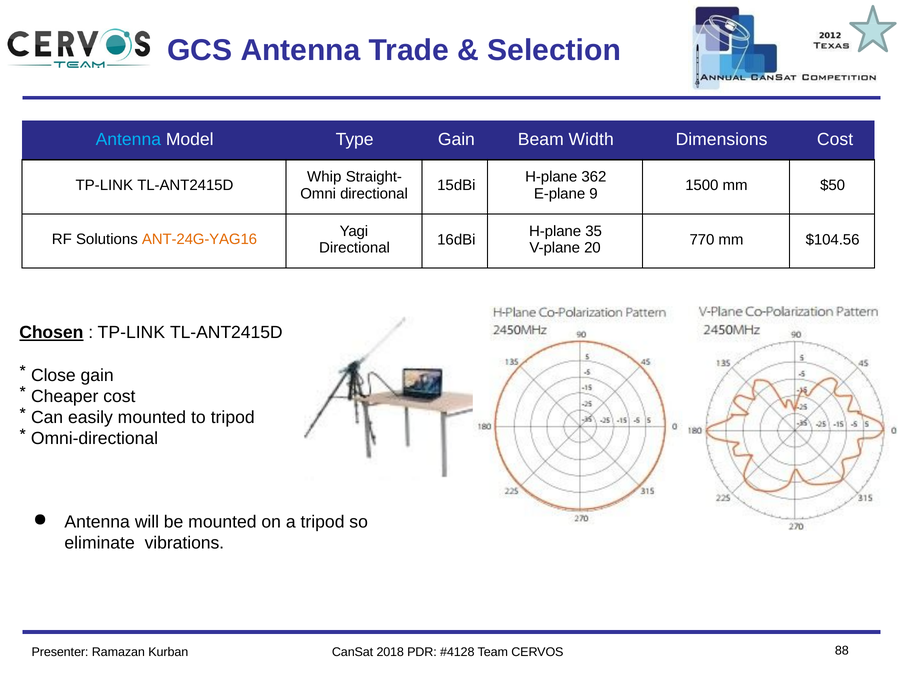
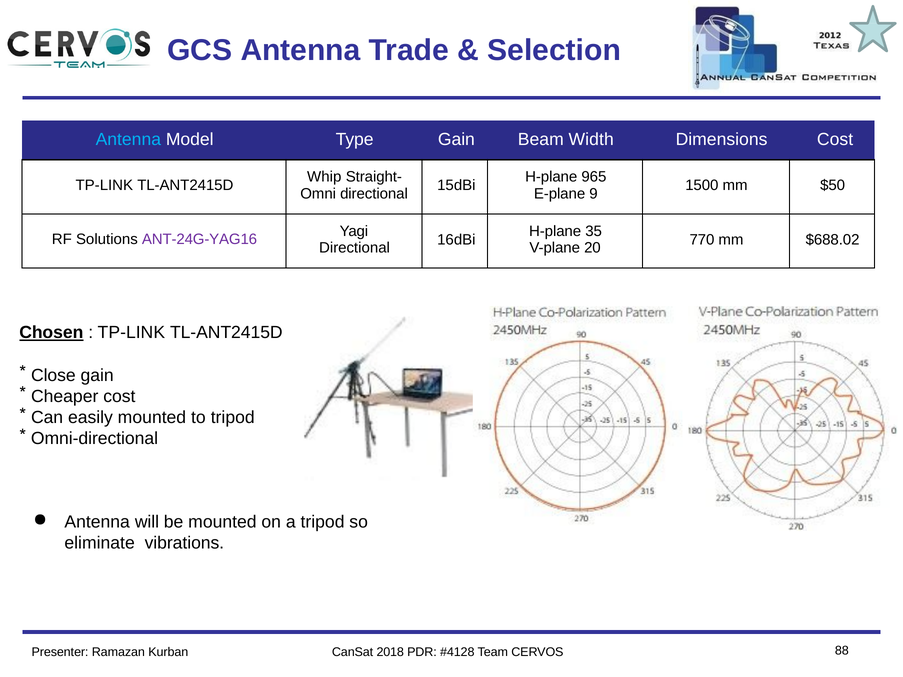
362: 362 -> 965
ANT-24G-YAG16 colour: orange -> purple
$104.56: $104.56 -> $688.02
